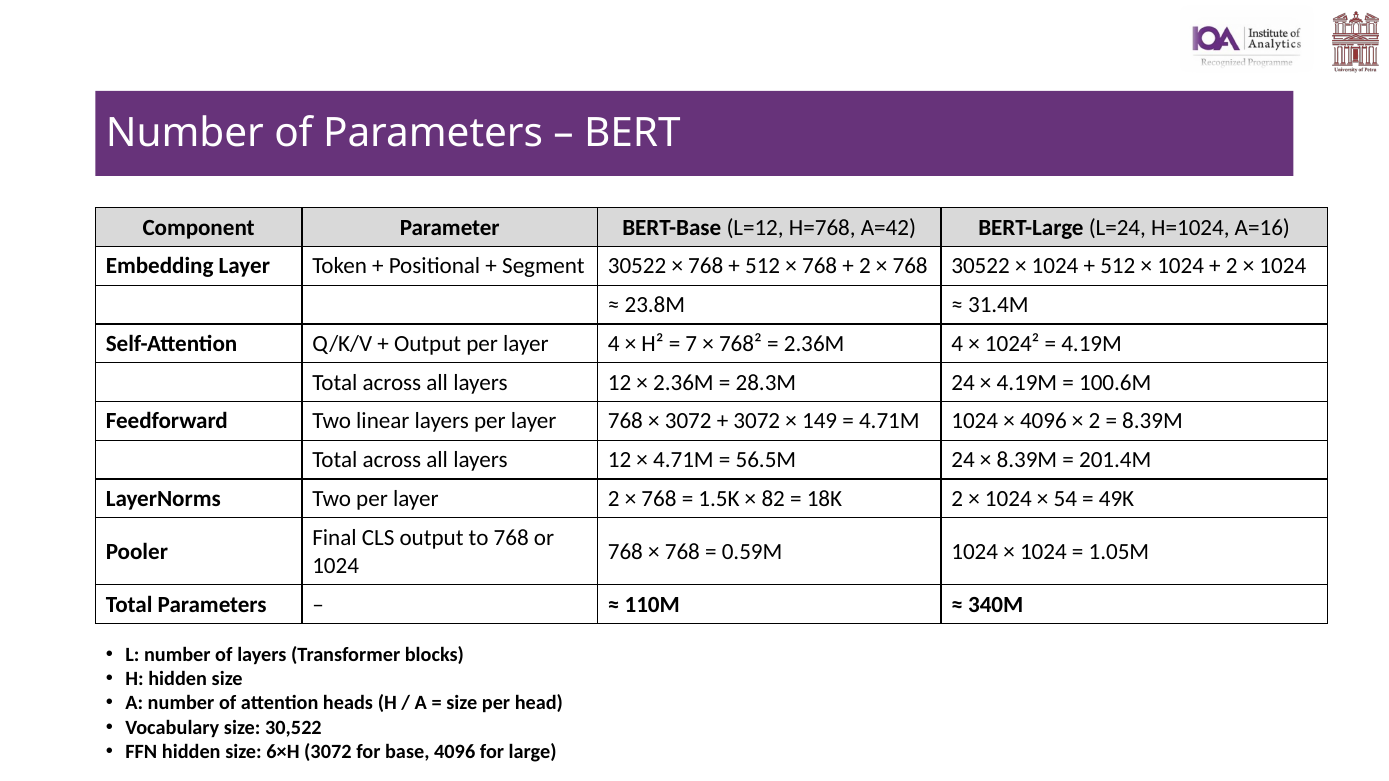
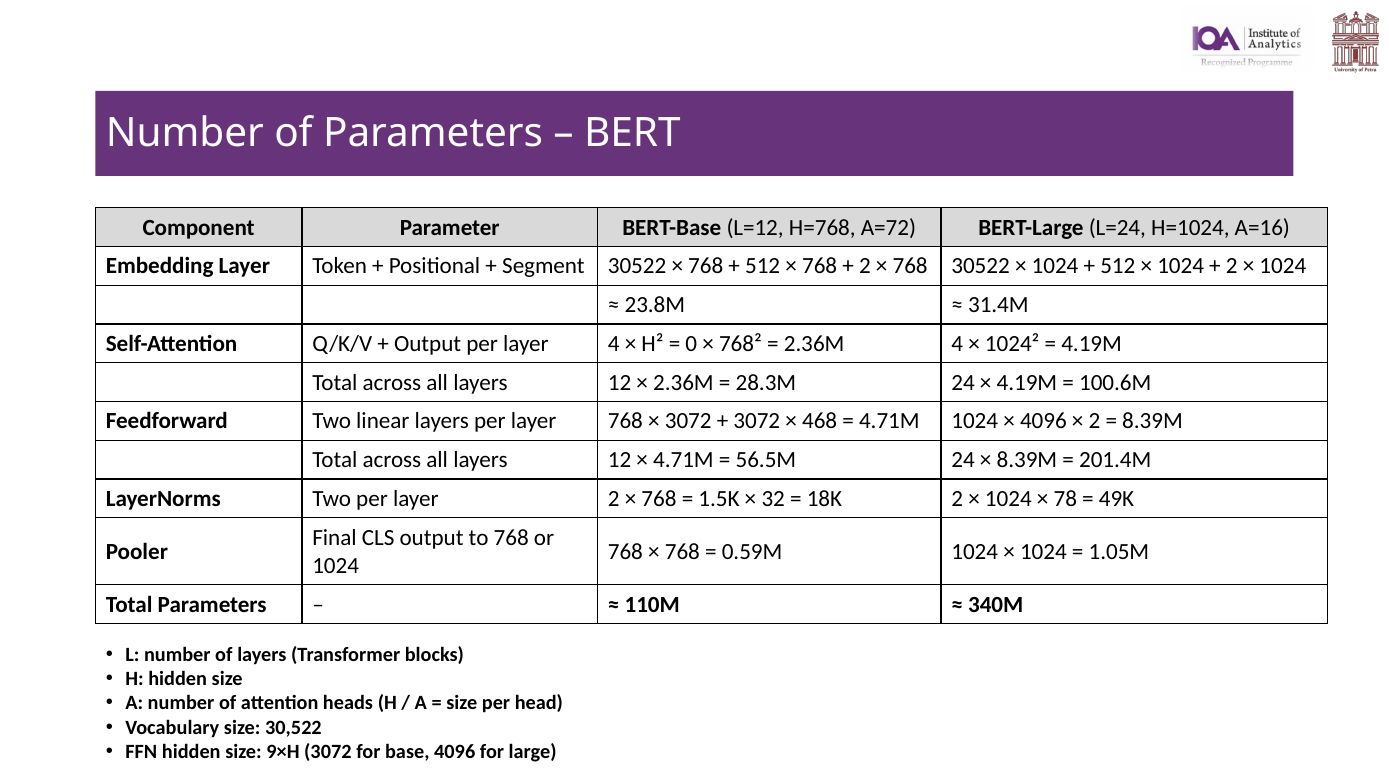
A=42: A=42 -> A=72
7: 7 -> 0
149: 149 -> 468
82: 82 -> 32
54: 54 -> 78
6×H: 6×H -> 9×H
